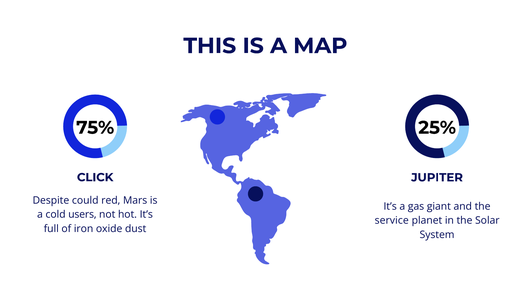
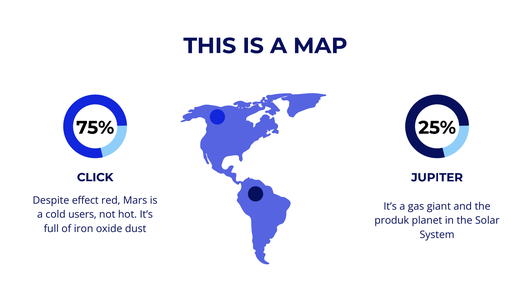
could: could -> effect
service: service -> produk
